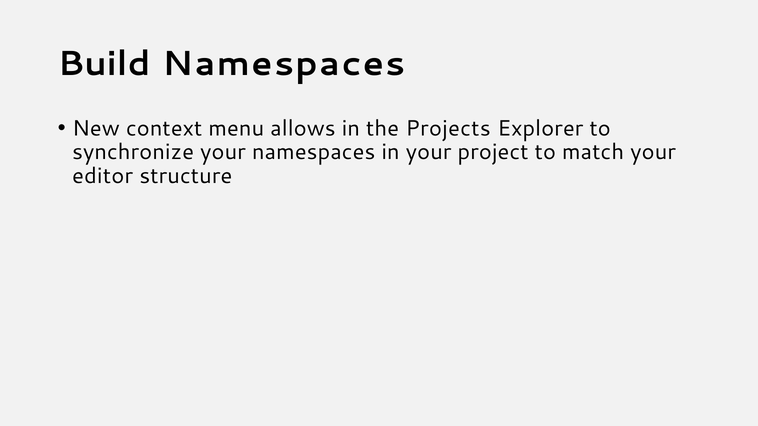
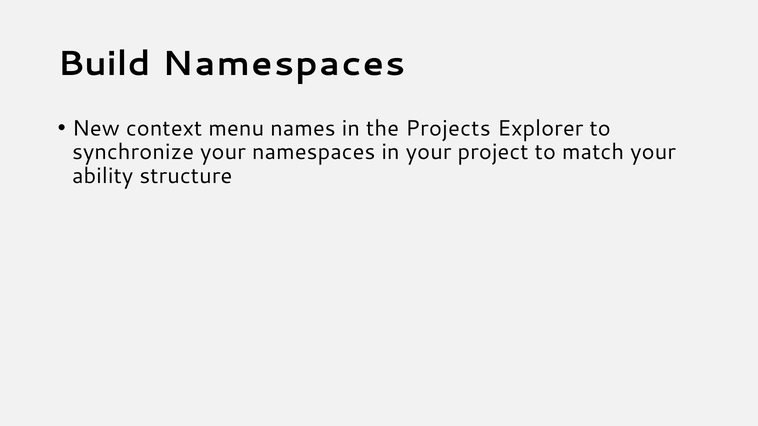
allows: allows -> names
editor: editor -> ability
